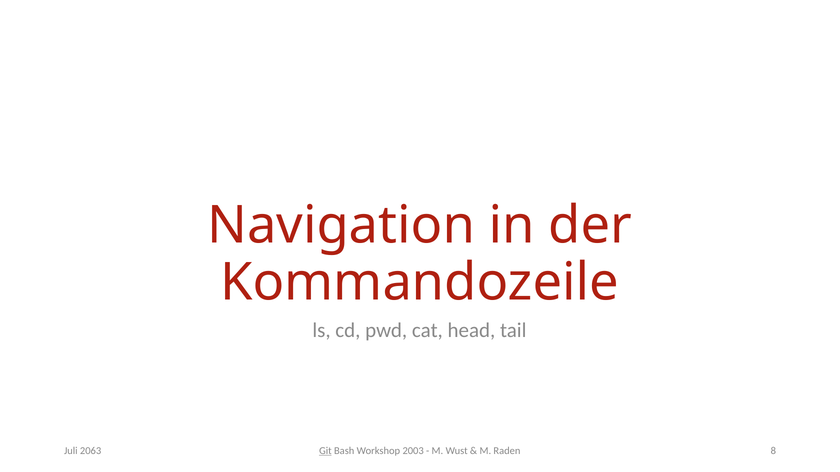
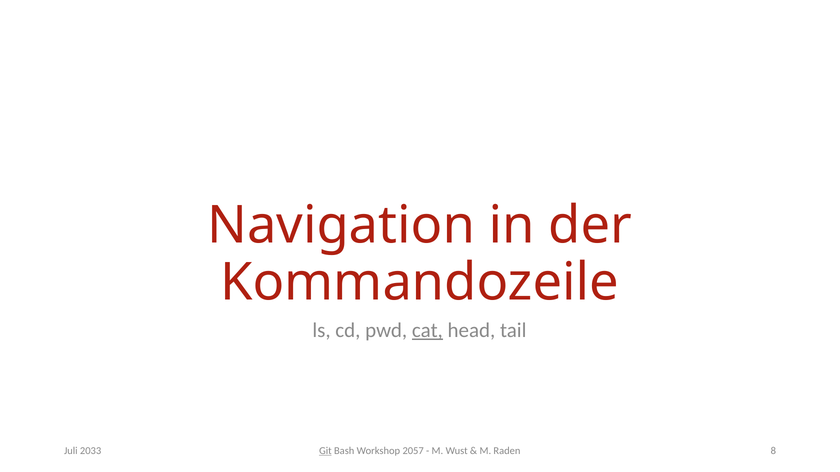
cat underline: none -> present
2003: 2003 -> 2057
2063: 2063 -> 2033
